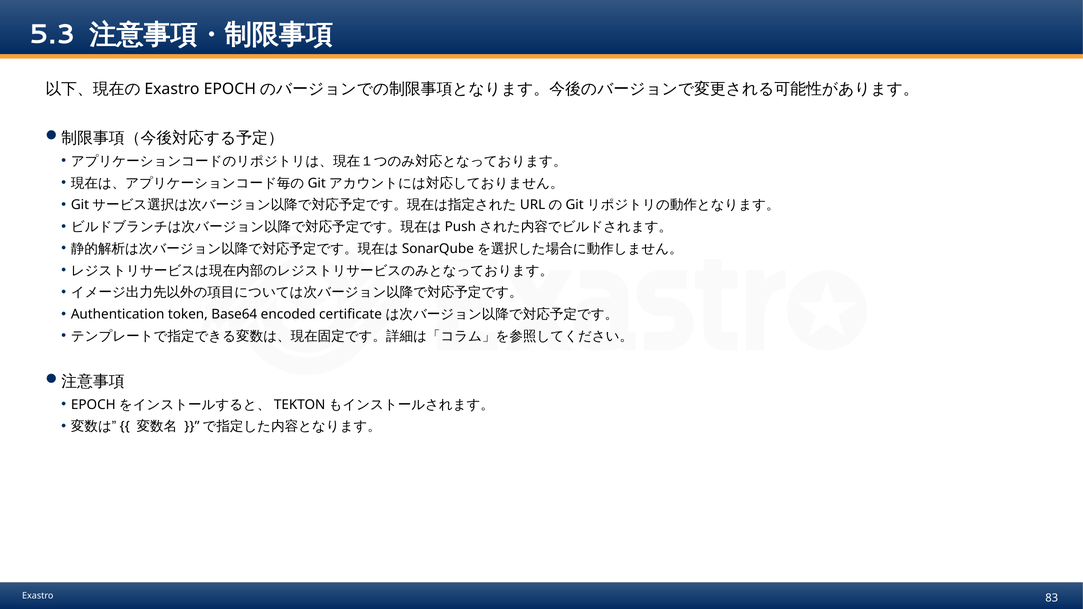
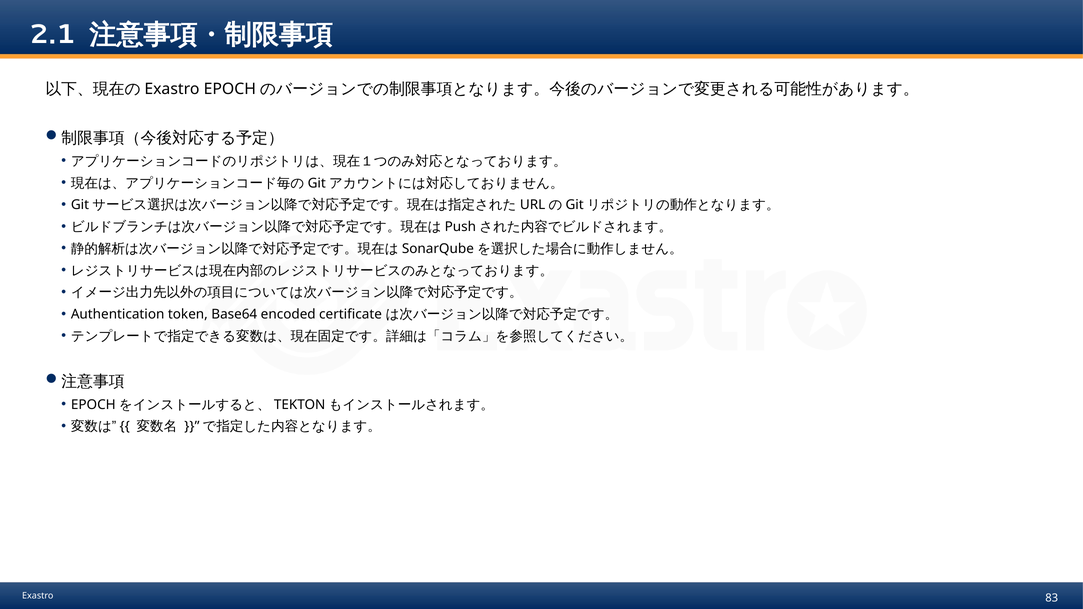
5.3: 5.3 -> 2.1
